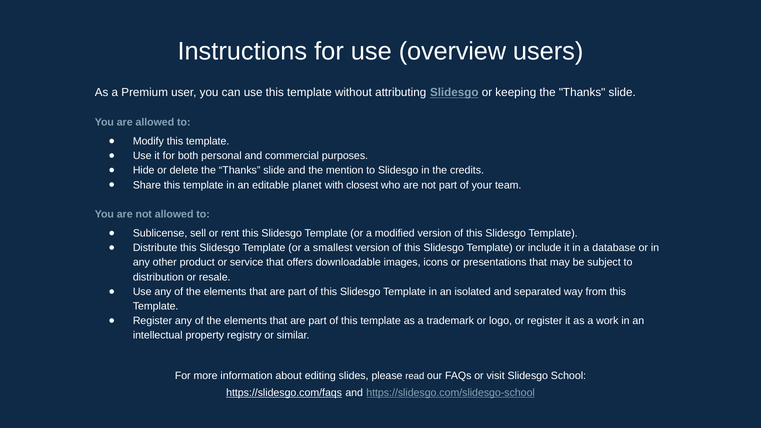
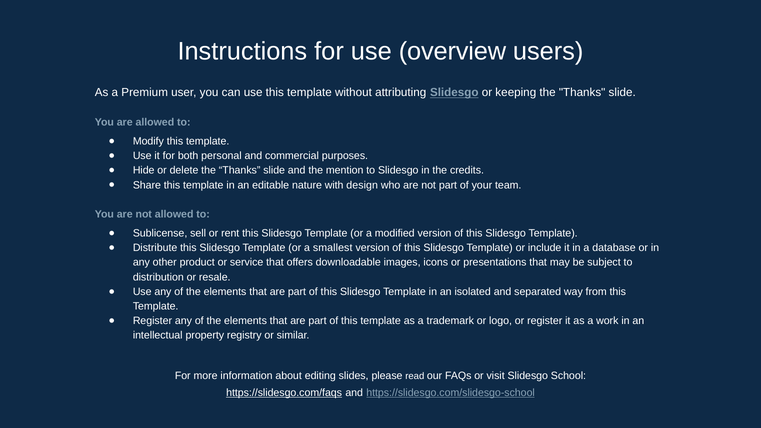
planet: planet -> nature
closest: closest -> design
